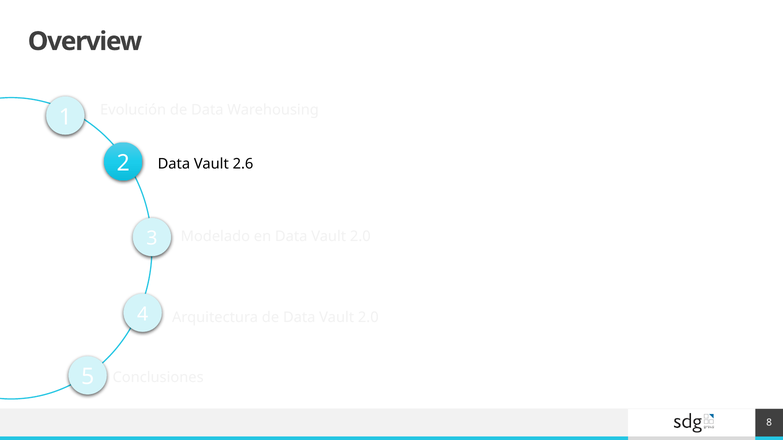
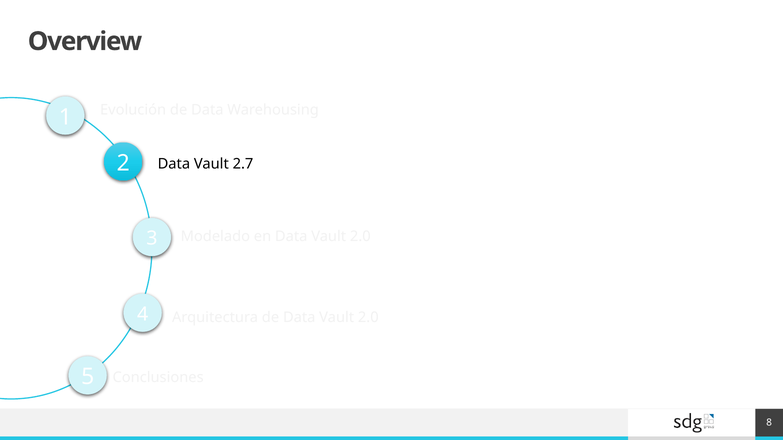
2.6: 2.6 -> 2.7
